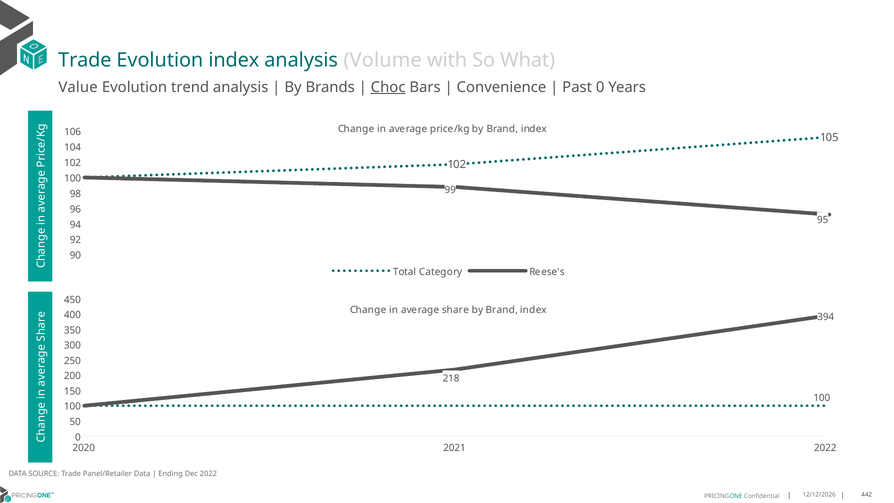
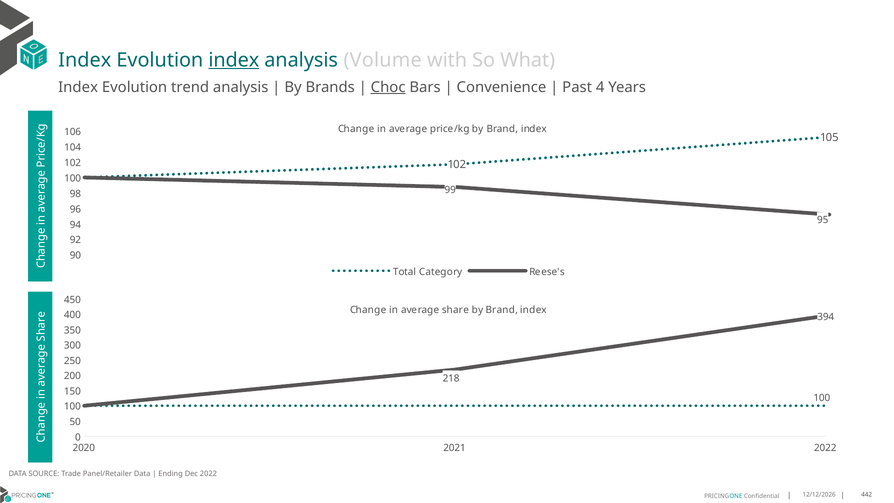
Trade at (85, 60): Trade -> Index
index at (234, 60) underline: none -> present
Value at (78, 87): Value -> Index
Past 0: 0 -> 4
